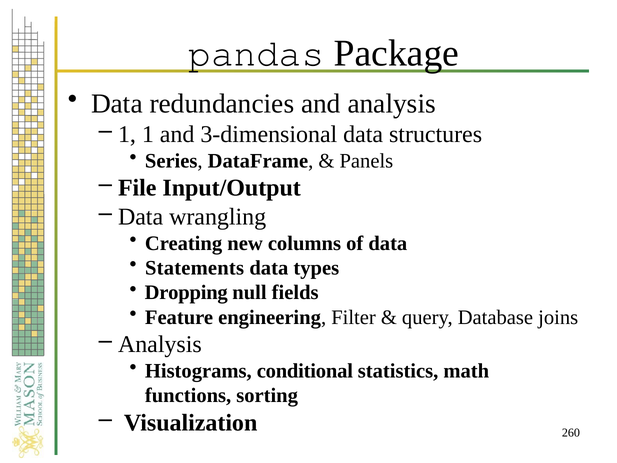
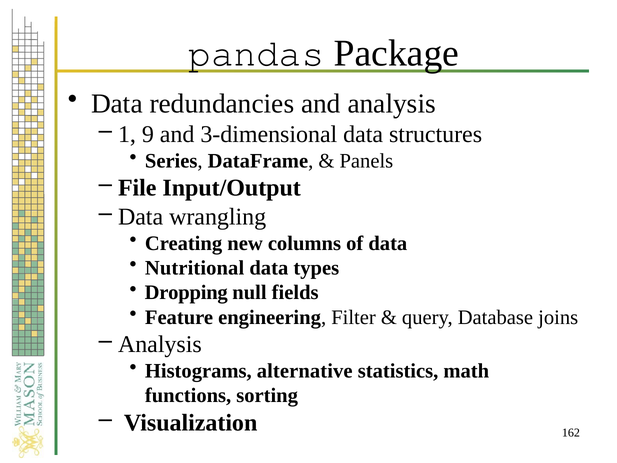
1: 1 -> 9
Statements: Statements -> Nutritional
conditional: conditional -> alternative
260: 260 -> 162
